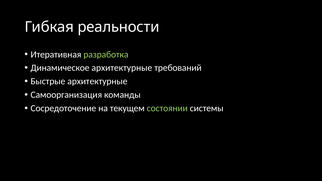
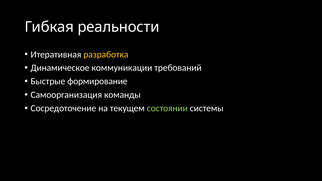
разработка colour: light green -> yellow
Динамическое архитектурные: архитектурные -> коммуникации
Быстрые архитектурные: архитектурные -> формирование
